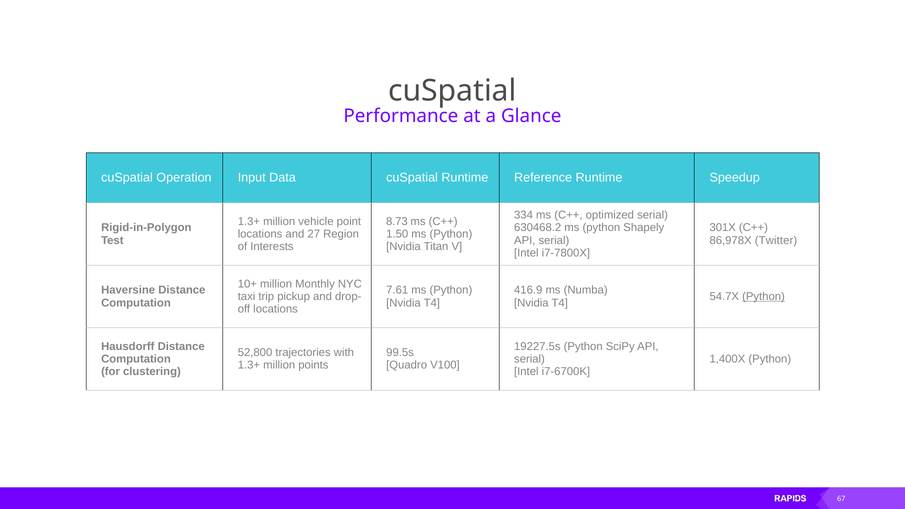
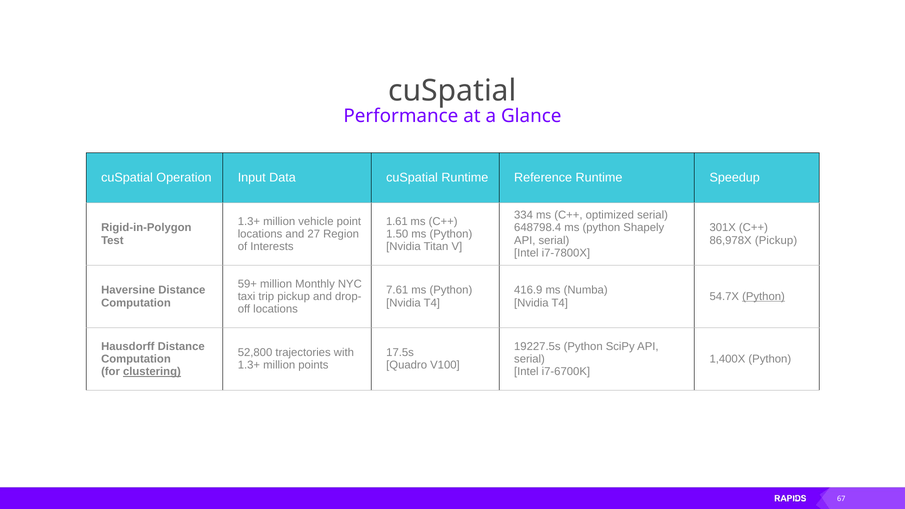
8.73: 8.73 -> 1.61
630468.2: 630468.2 -> 648798.4
86,978X Twitter: Twitter -> Pickup
10+: 10+ -> 59+
99.5s: 99.5s -> 17.5s
clustering underline: none -> present
